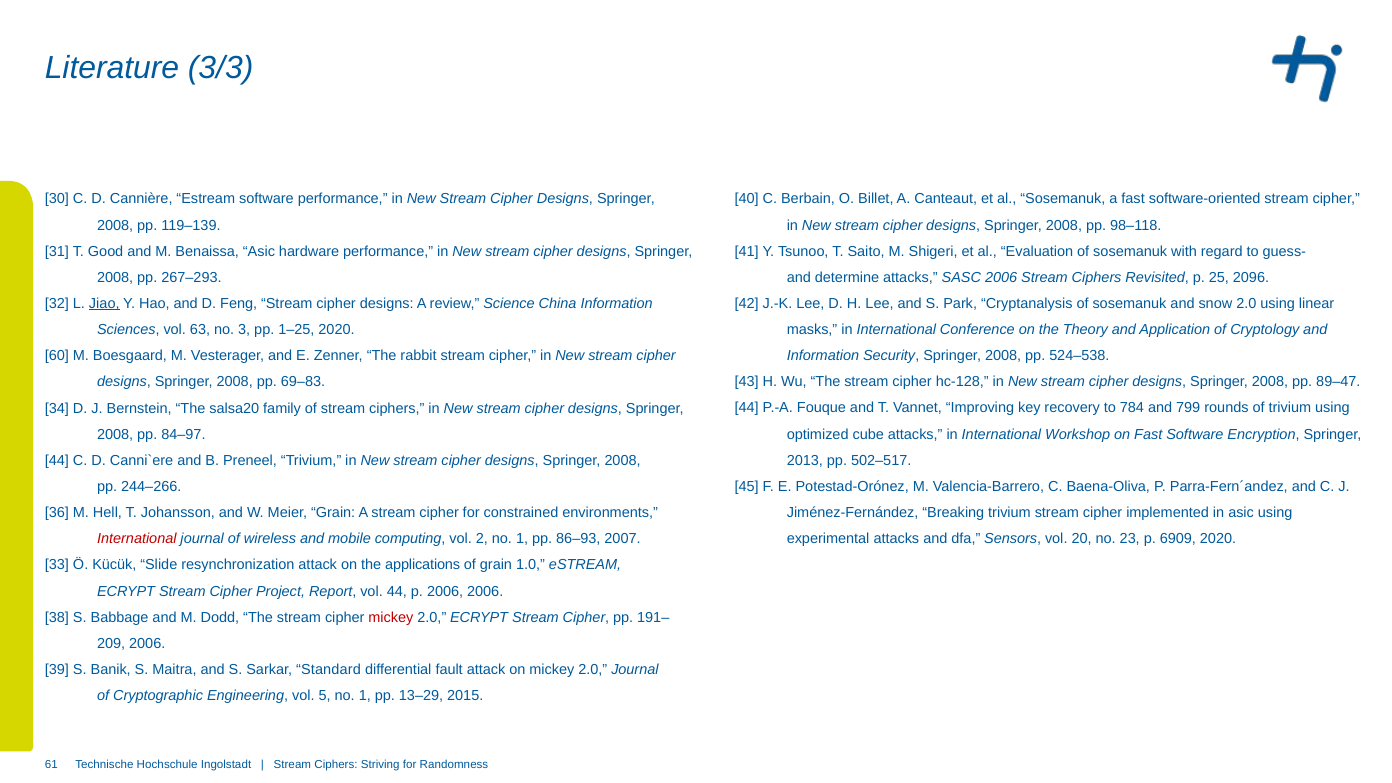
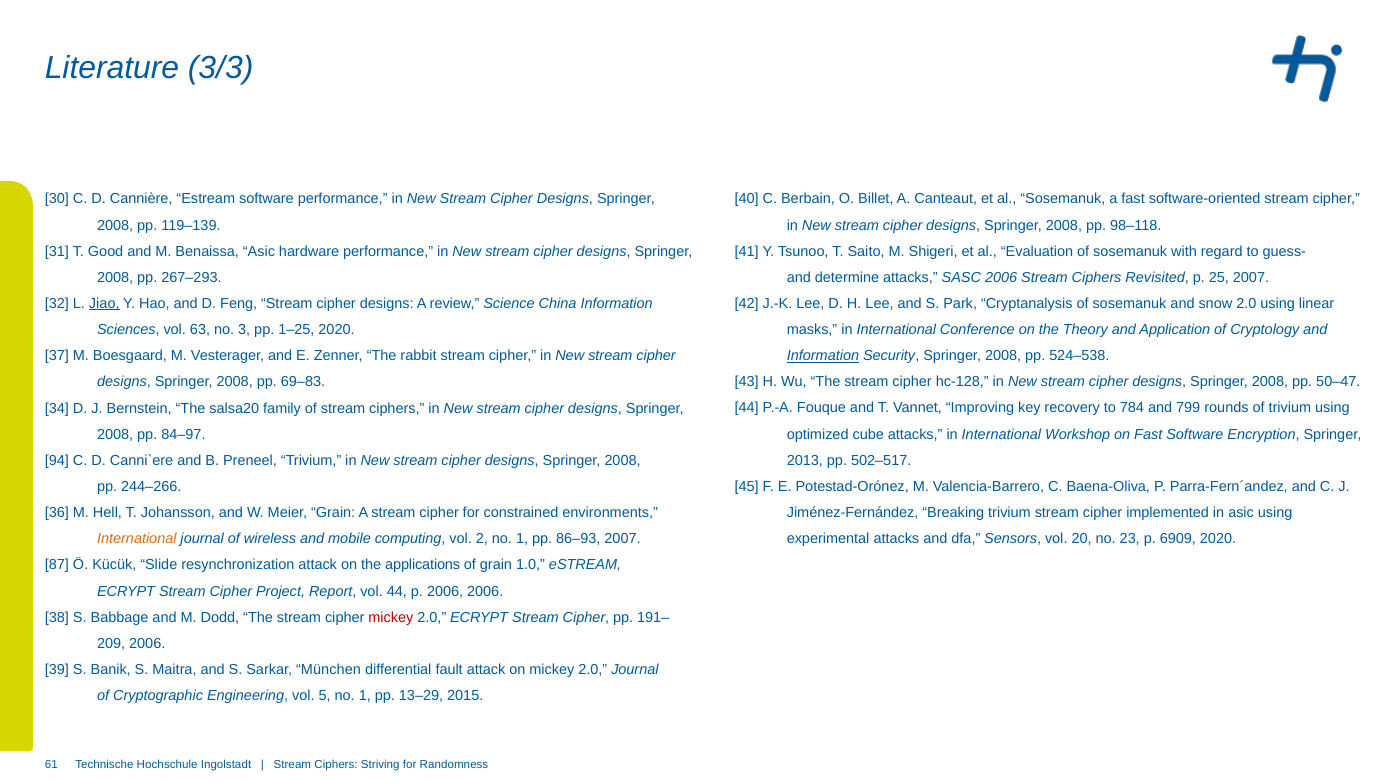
25 2096: 2096 -> 2007
60: 60 -> 37
Information at (823, 356) underline: none -> present
89–47: 89–47 -> 50–47
44 at (57, 461): 44 -> 94
International at (137, 539) colour: red -> orange
33: 33 -> 87
Standard: Standard -> München
